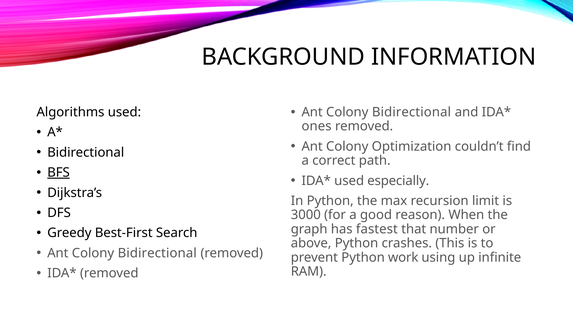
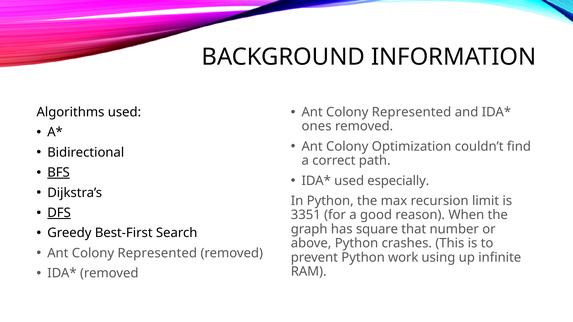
Bidirectional at (411, 112): Bidirectional -> Represented
DFS underline: none -> present
3000: 3000 -> 3351
fastest: fastest -> square
Bidirectional at (157, 253): Bidirectional -> Represented
